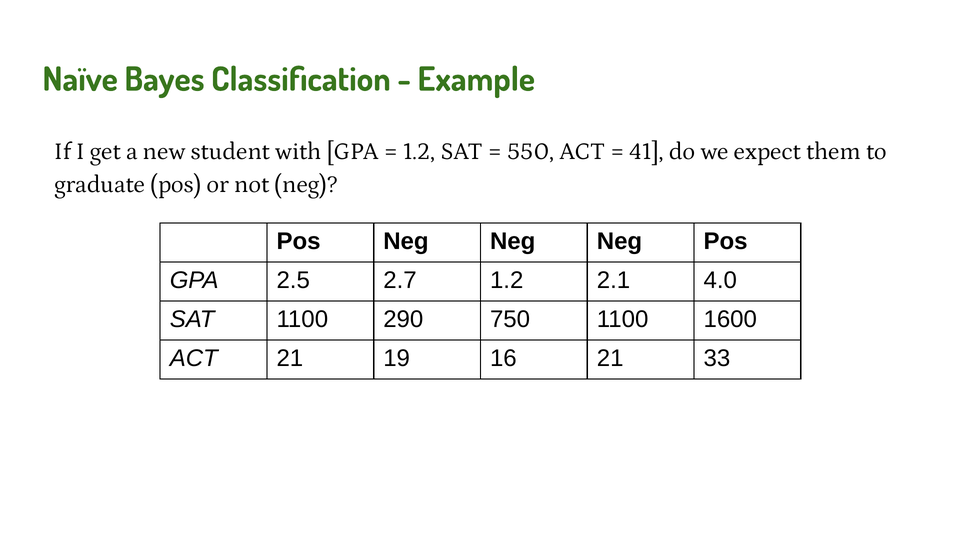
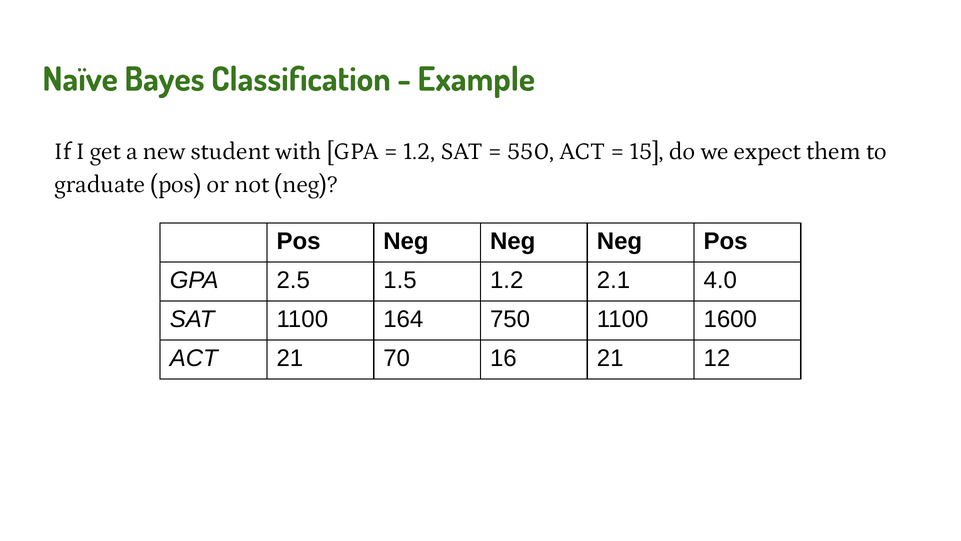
41: 41 -> 15
2.7: 2.7 -> 1.5
290: 290 -> 164
19: 19 -> 70
33: 33 -> 12
